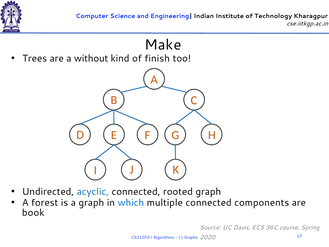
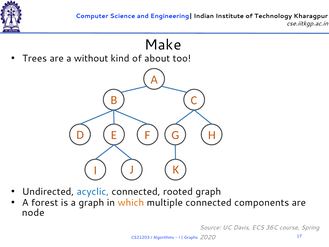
finish: finish -> about
which colour: blue -> orange
book: book -> node
